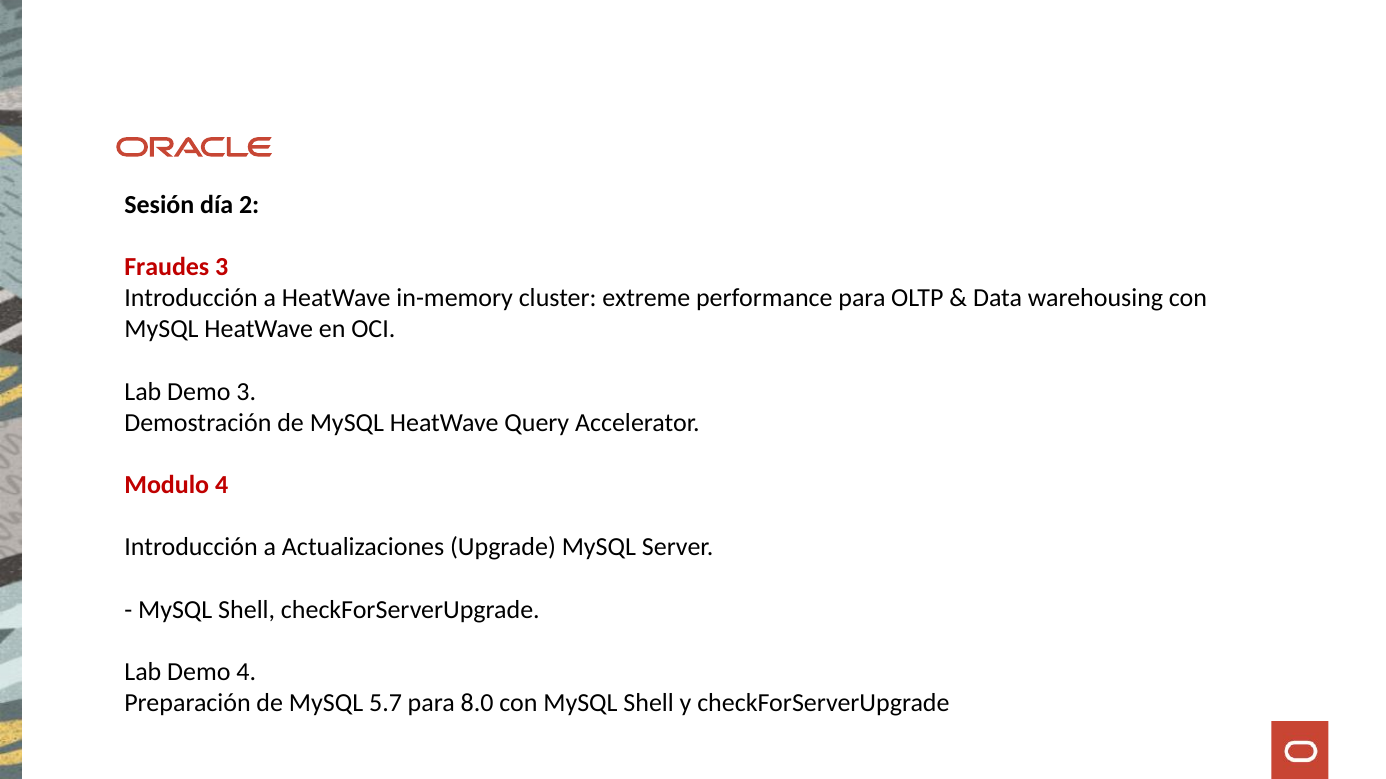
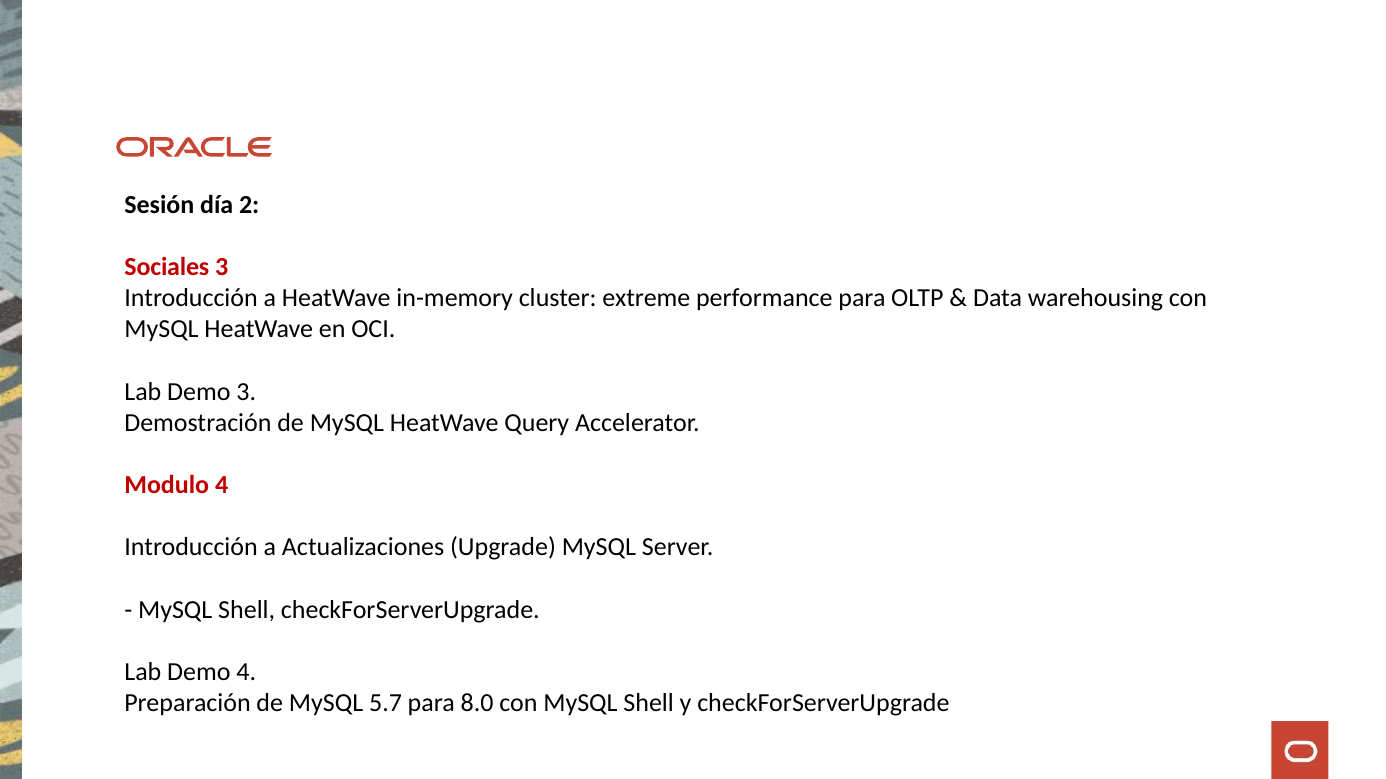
Fraudes: Fraudes -> Sociales
